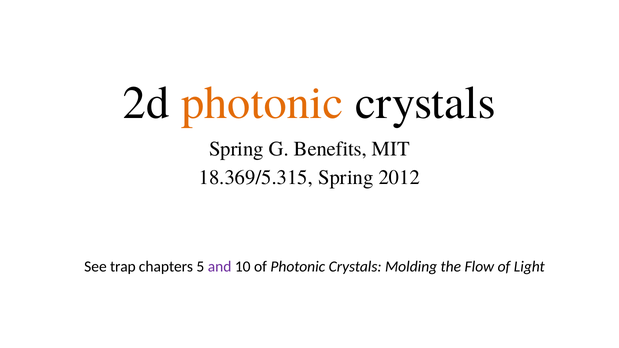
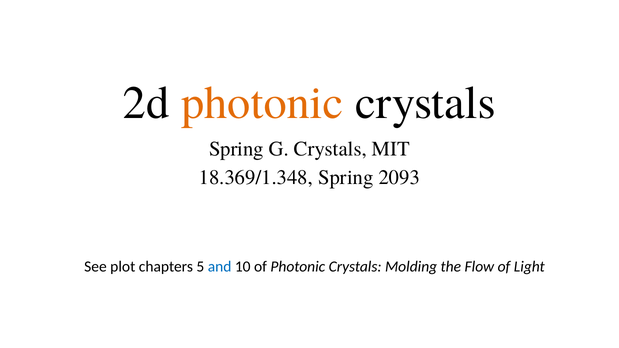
G Benefits: Benefits -> Crystals
18.369/5.315: 18.369/5.315 -> 18.369/1.348
2012: 2012 -> 2093
trap: trap -> plot
and colour: purple -> blue
